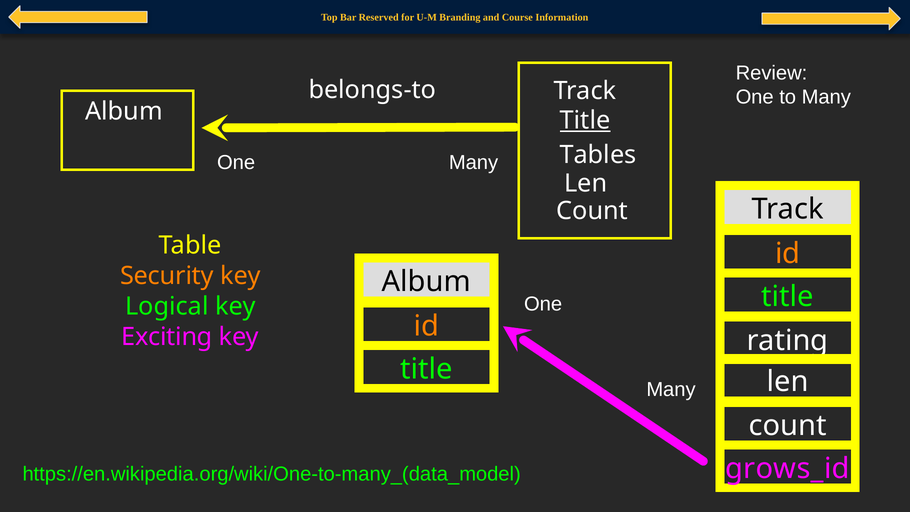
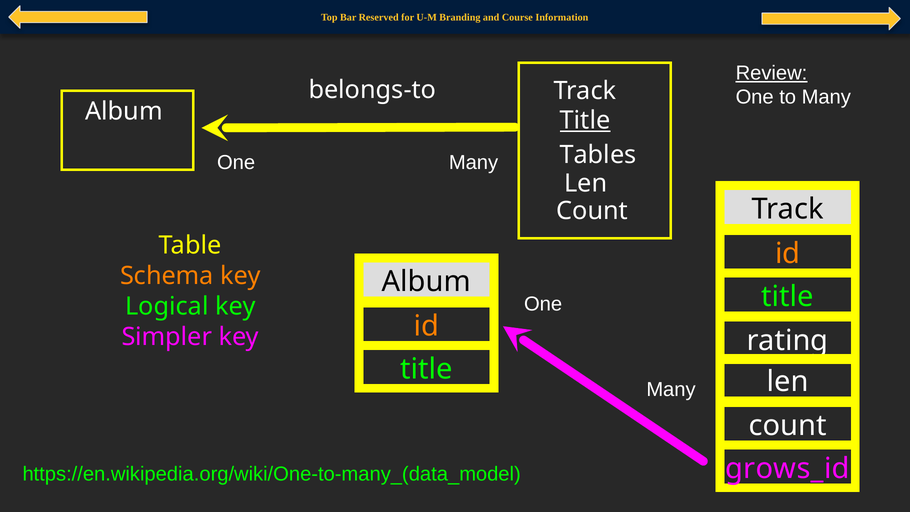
Review underline: none -> present
Security: Security -> Schema
Exciting: Exciting -> Simpler
